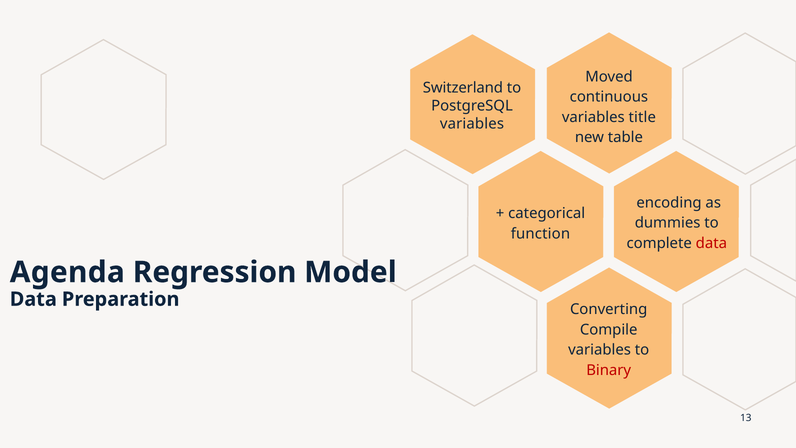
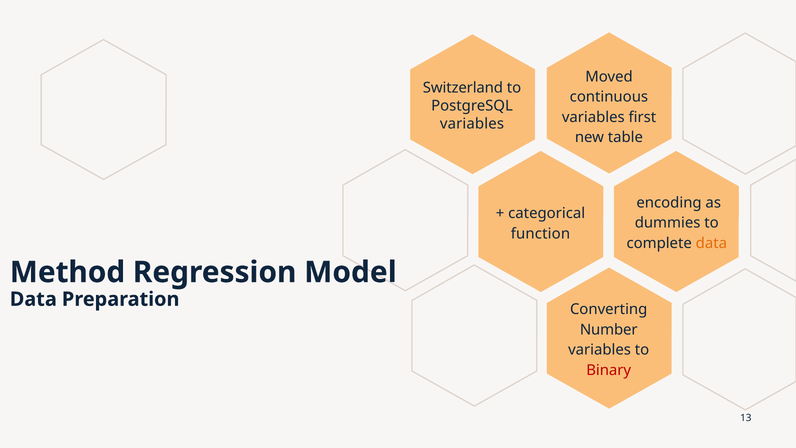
title: title -> first
data at (711, 243) colour: red -> orange
Agenda: Agenda -> Method
Compile: Compile -> Number
